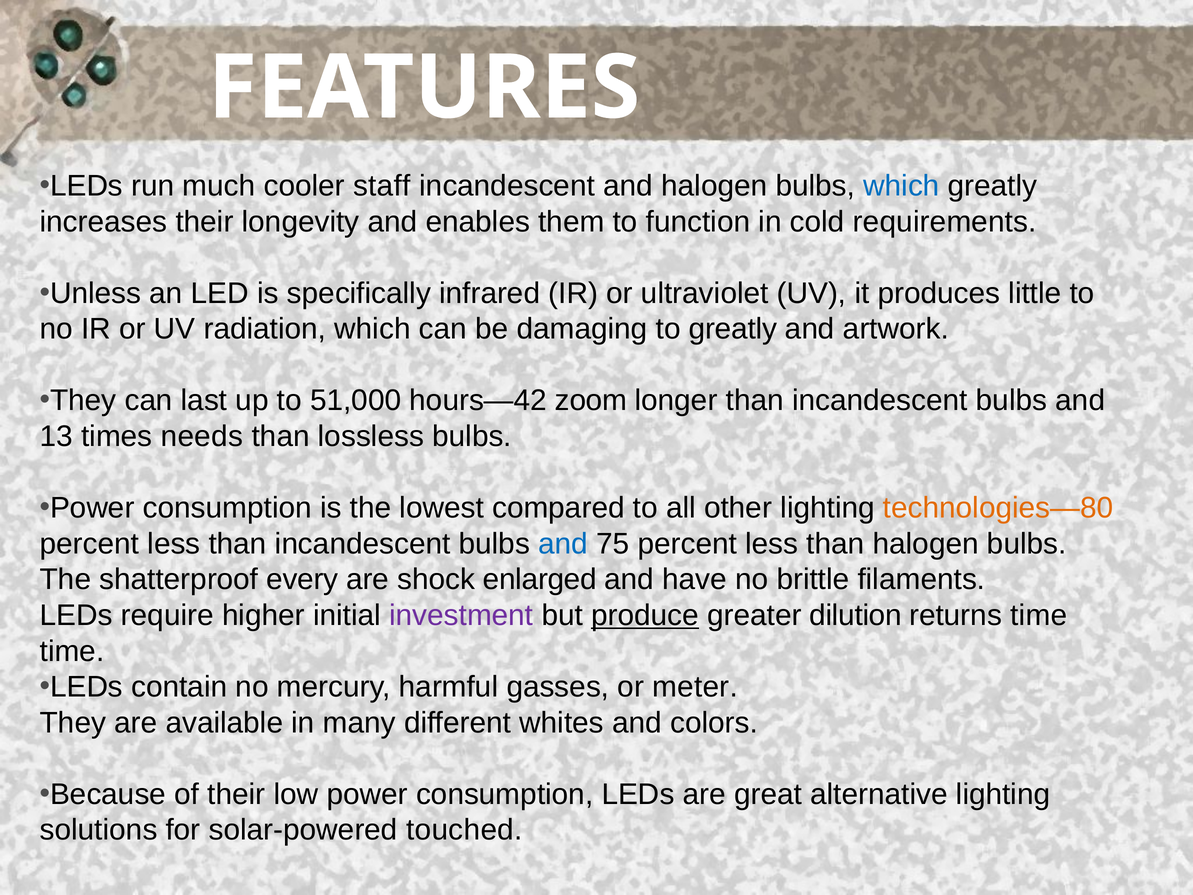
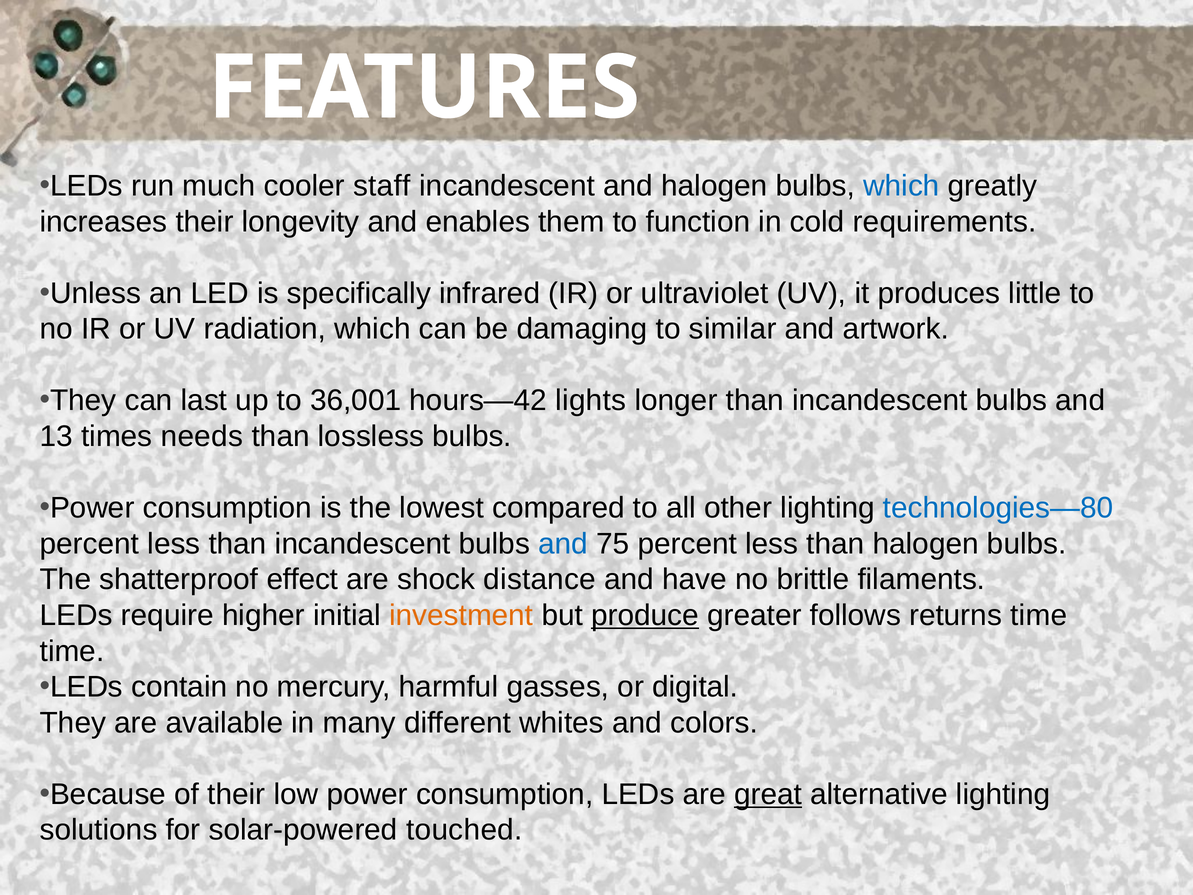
to greatly: greatly -> similar
51,000: 51,000 -> 36,001
zoom: zoom -> lights
technologies—80 colour: orange -> blue
every: every -> effect
enlarged: enlarged -> distance
investment colour: purple -> orange
dilution: dilution -> follows
meter: meter -> digital
great underline: none -> present
